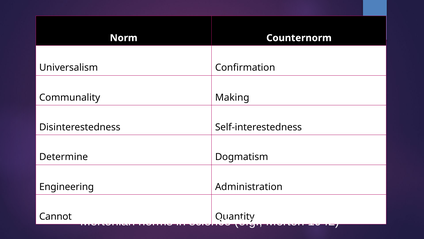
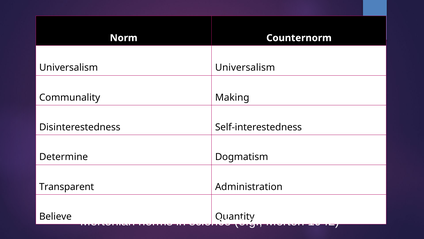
Universalism Confirmation: Confirmation -> Universalism
Engineering: Engineering -> Transparent
Cannot: Cannot -> Believe
